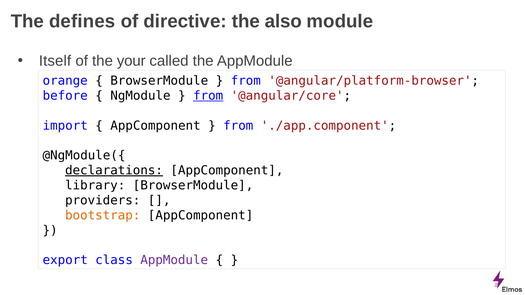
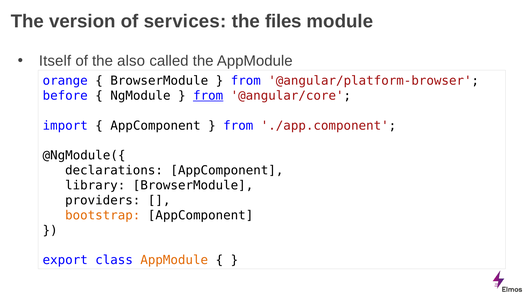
defines: defines -> version
directive: directive -> services
also: also -> files
your: your -> also
declarations underline: present -> none
AppModule at (174, 261) colour: purple -> orange
